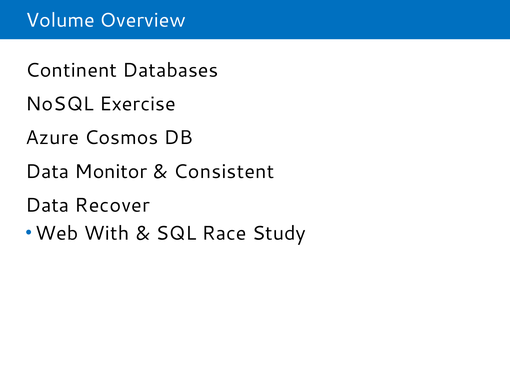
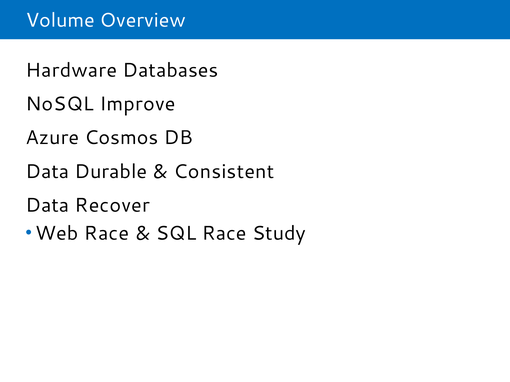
Continent: Continent -> Hardware
Exercise: Exercise -> Improve
Monitor: Monitor -> Durable
Web With: With -> Race
